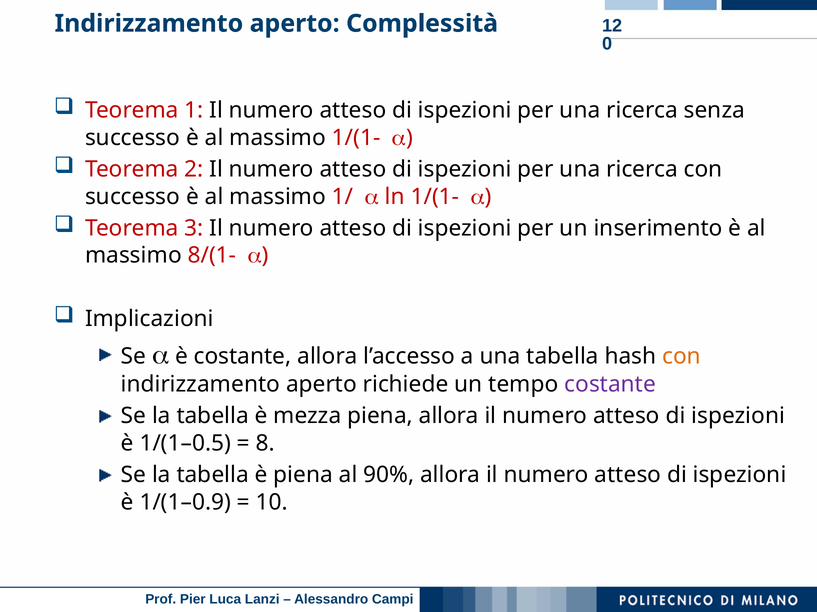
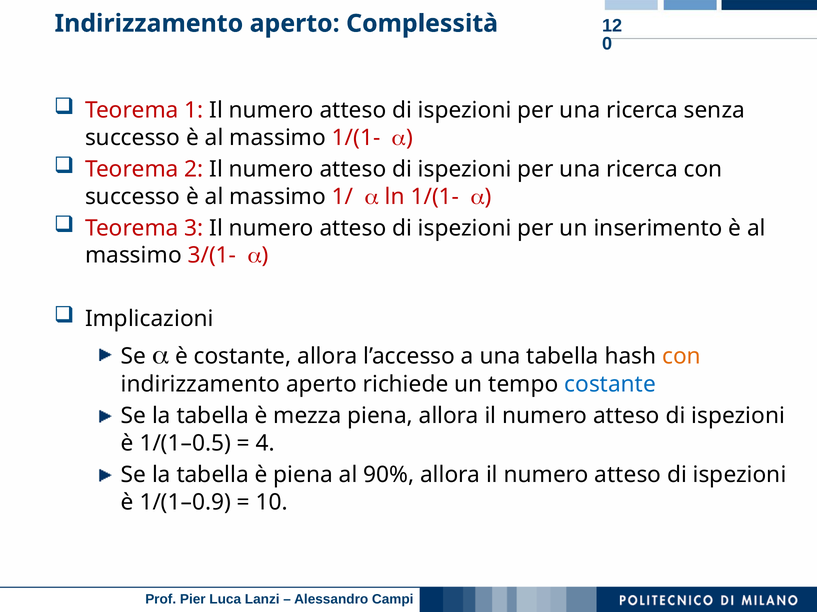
8/(1-: 8/(1- -> 3/(1-
costante at (610, 385) colour: purple -> blue
8: 8 -> 4
